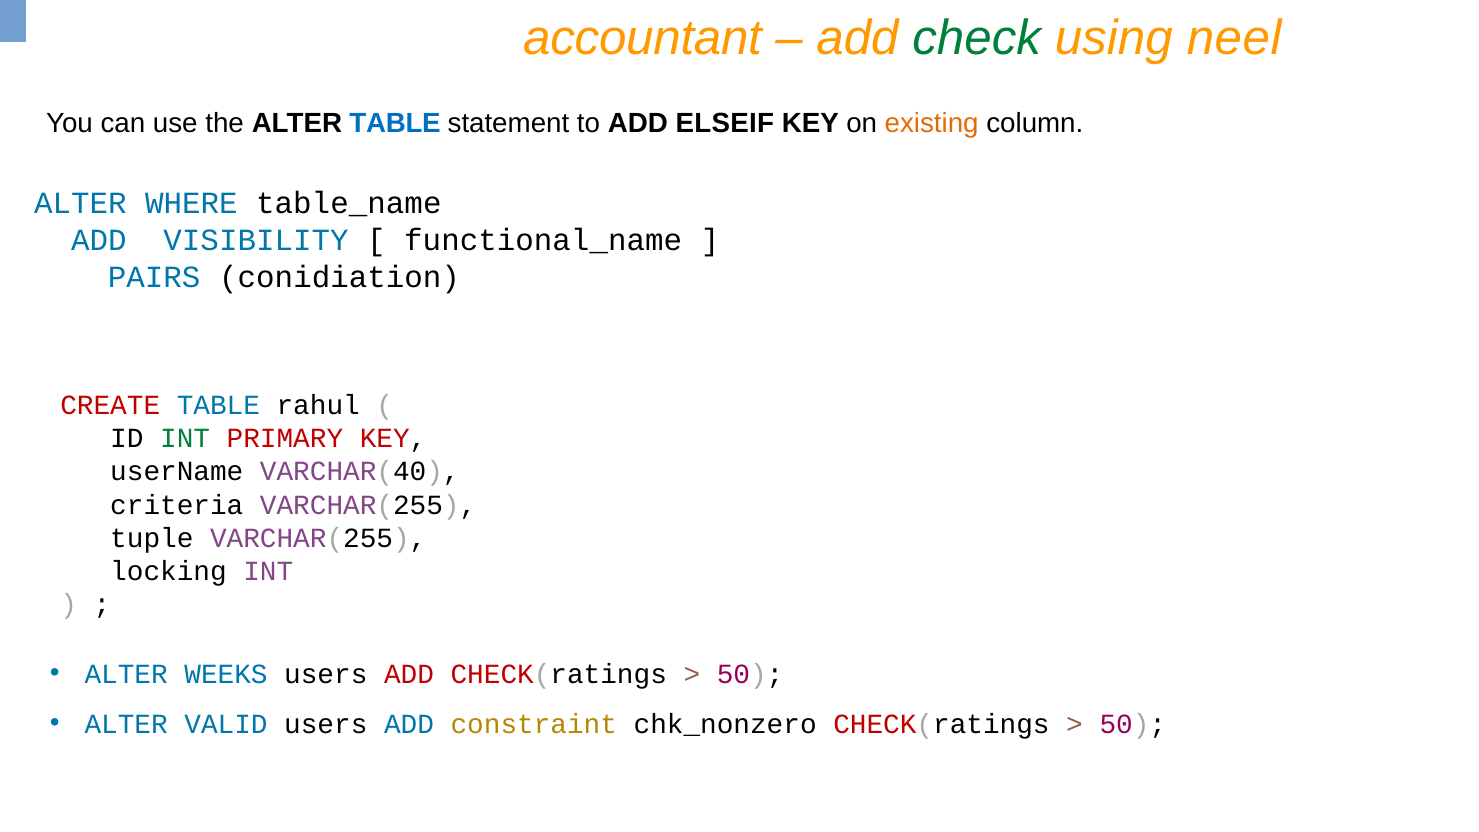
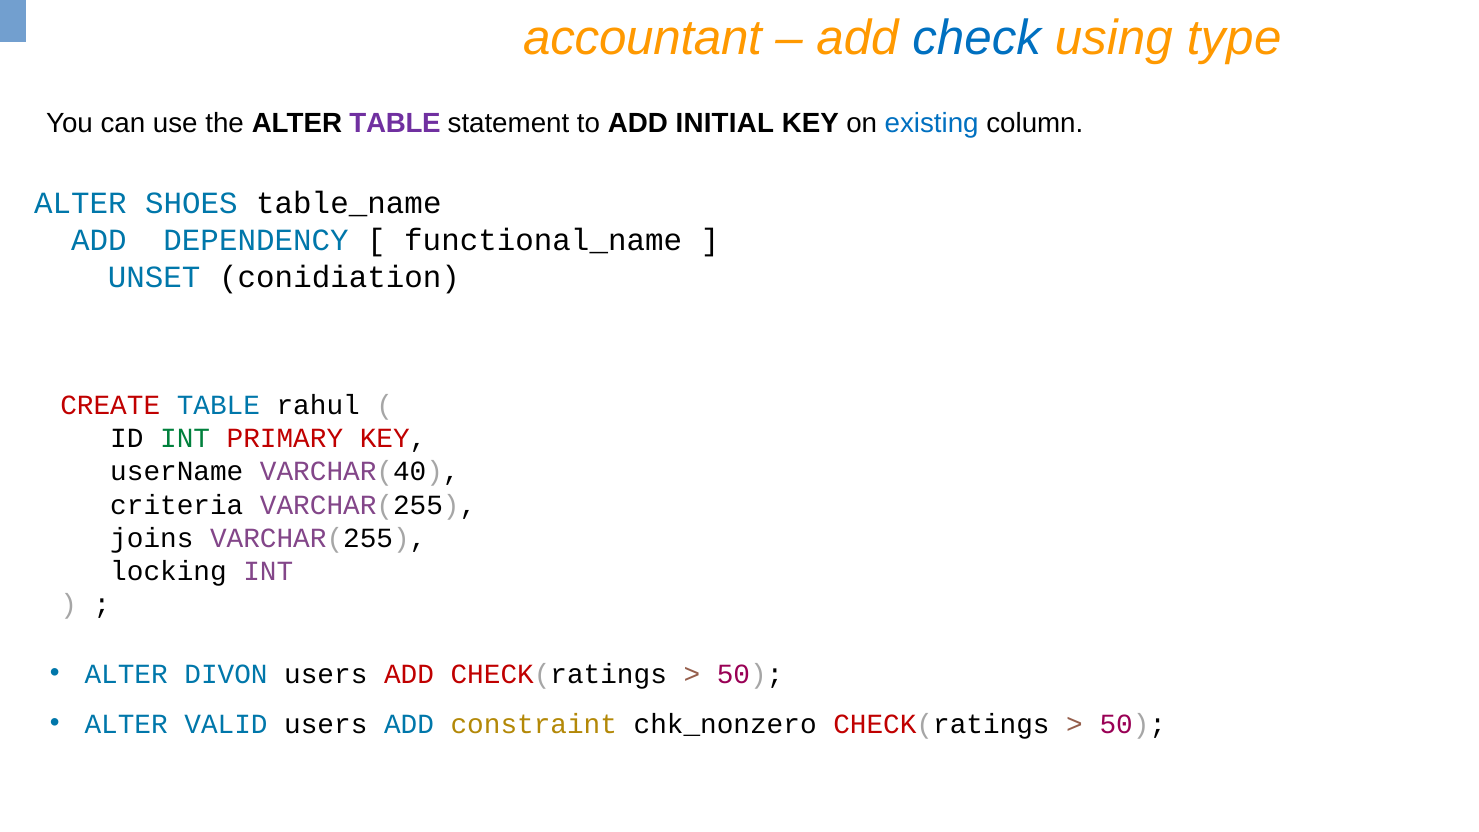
check colour: green -> blue
neel: neel -> type
TABLE at (395, 123) colour: blue -> purple
ELSEIF: ELSEIF -> INITIAL
existing colour: orange -> blue
WHERE: WHERE -> SHOES
VISIBILITY: VISIBILITY -> DEPENDENCY
PAIRS: PAIRS -> UNSET
tuple: tuple -> joins
WEEKS: WEEKS -> DIVON
